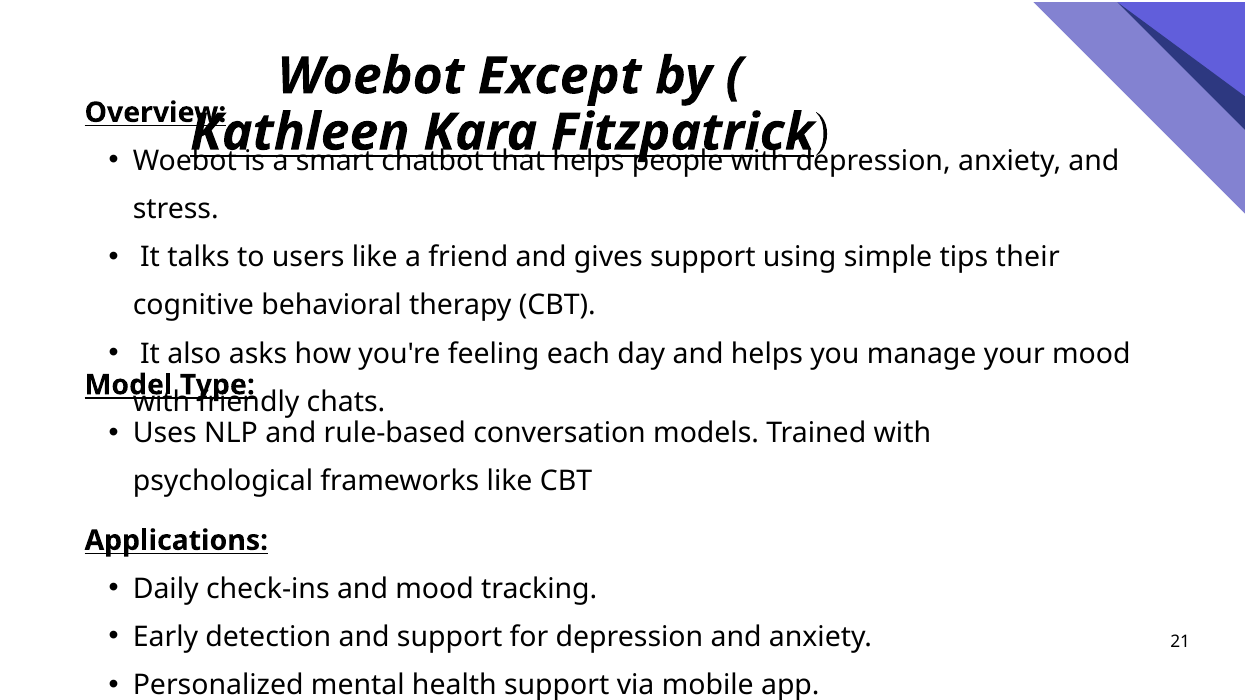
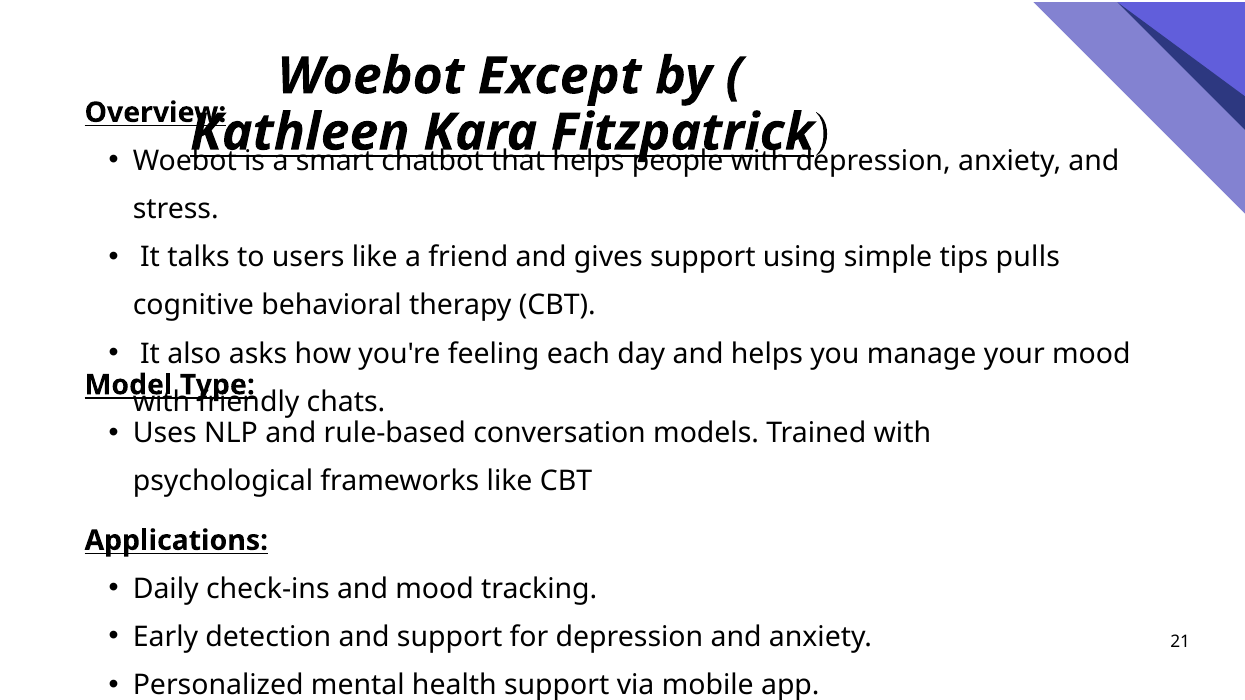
their: their -> pulls
